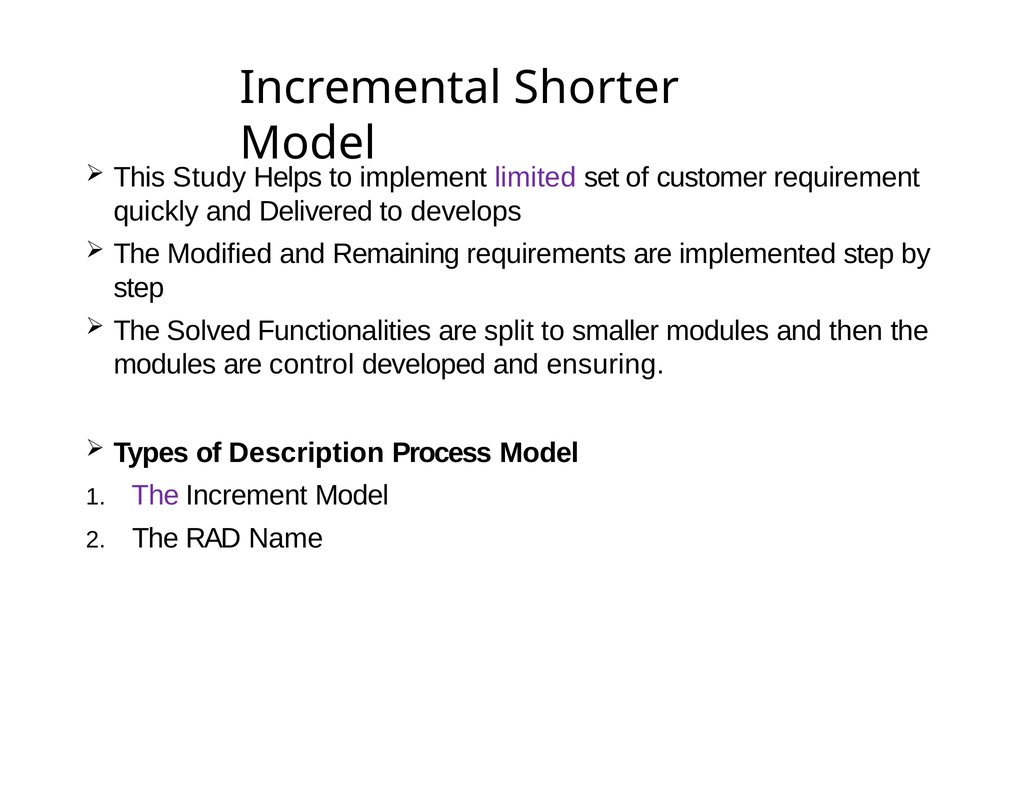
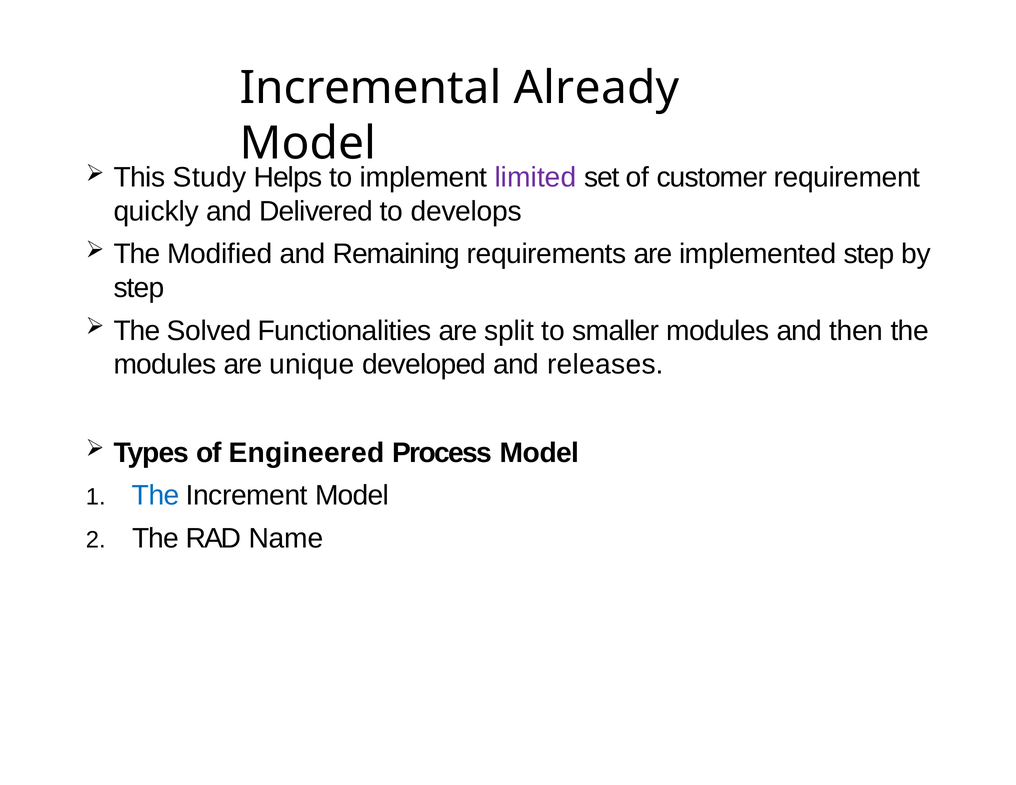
Shorter: Shorter -> Already
control: control -> unique
ensuring: ensuring -> releases
Description: Description -> Engineered
The at (156, 496) colour: purple -> blue
